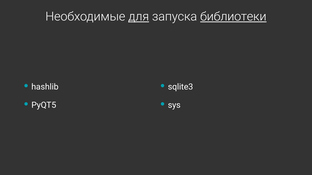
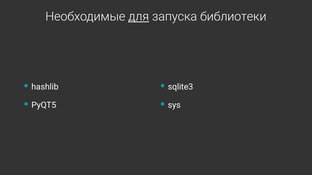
библиотеки underline: present -> none
